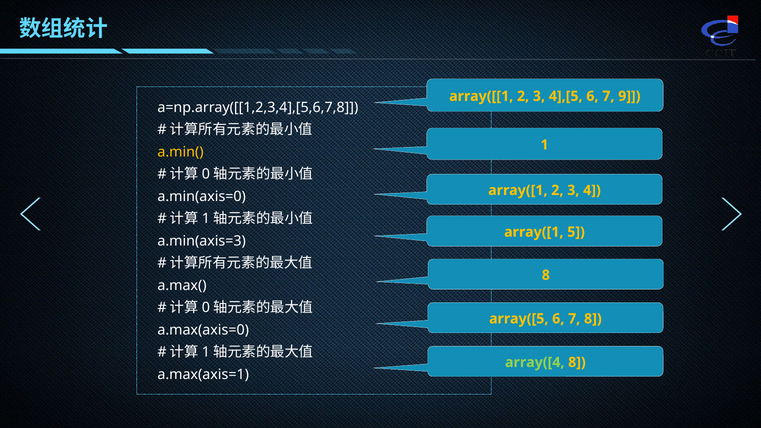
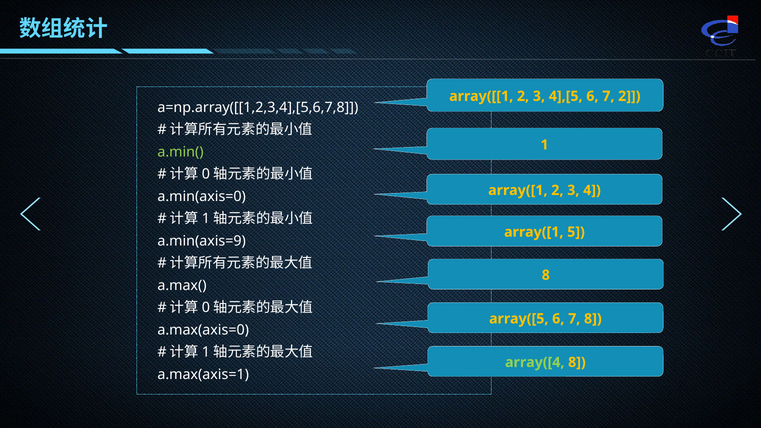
7 9: 9 -> 2
a.min( colour: yellow -> light green
a.min(axis=3: a.min(axis=3 -> a.min(axis=9
